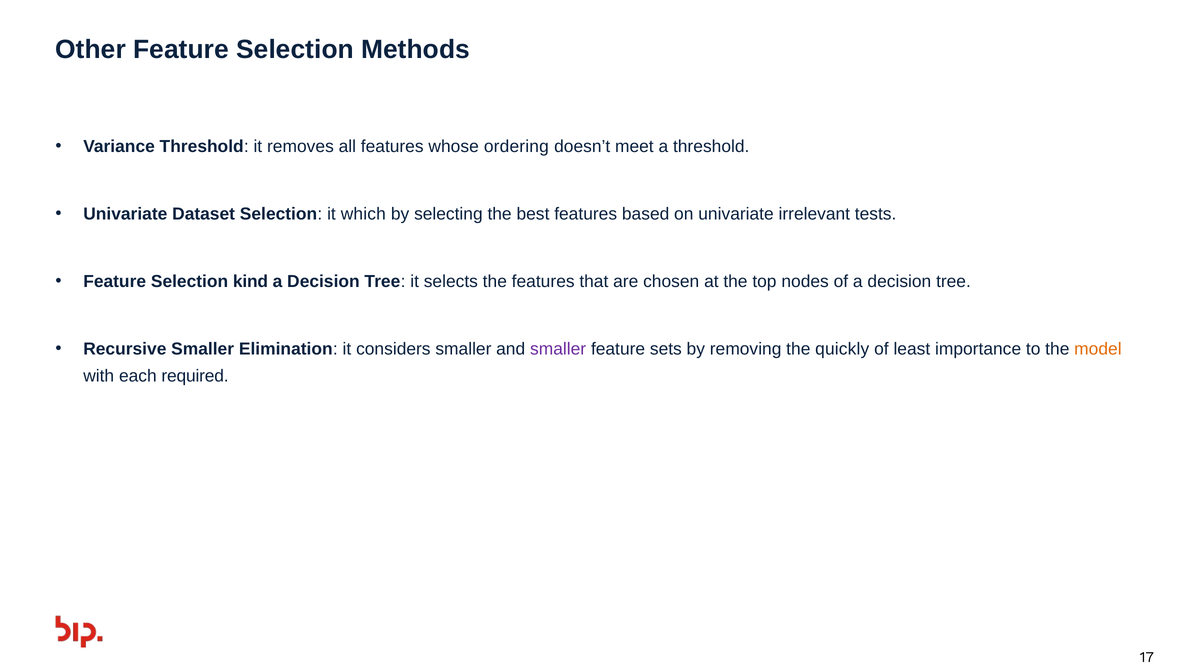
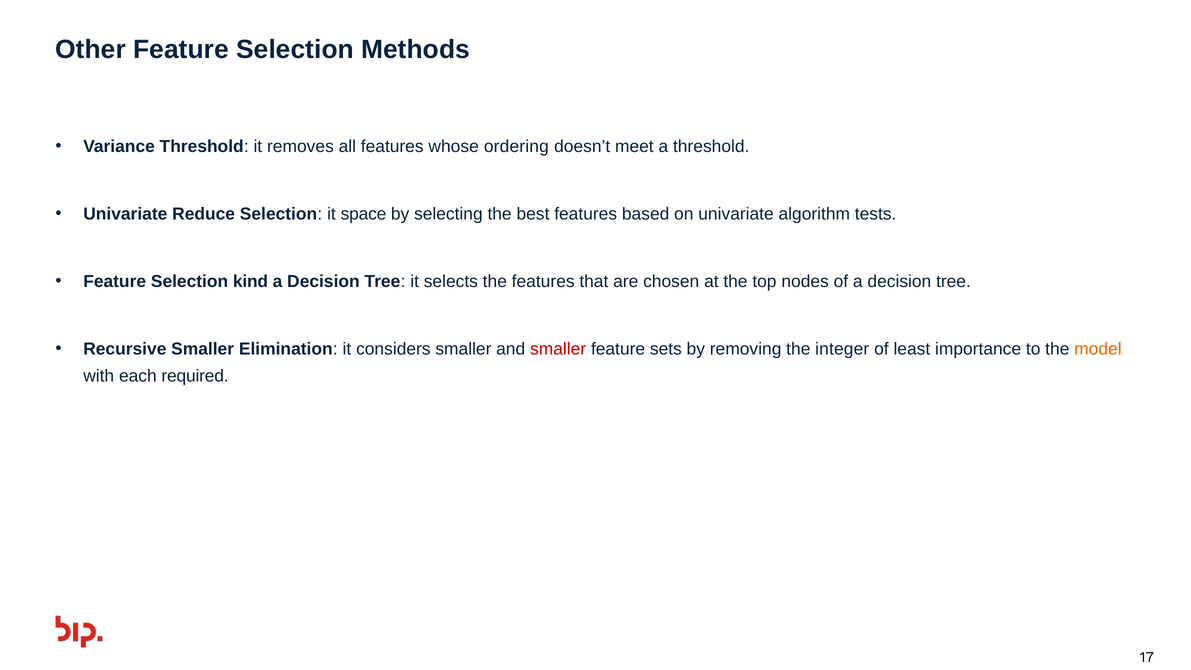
Dataset: Dataset -> Reduce
which: which -> space
irrelevant: irrelevant -> algorithm
smaller at (558, 349) colour: purple -> red
quickly: quickly -> integer
